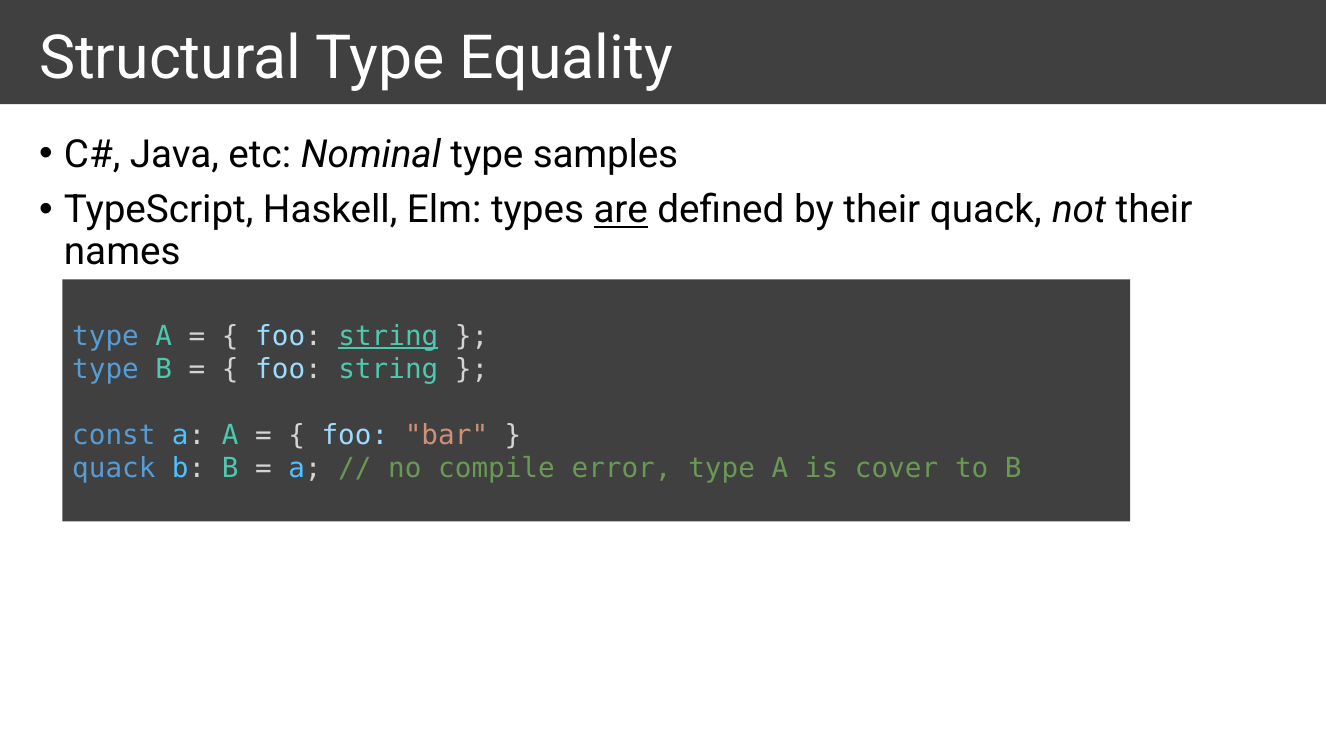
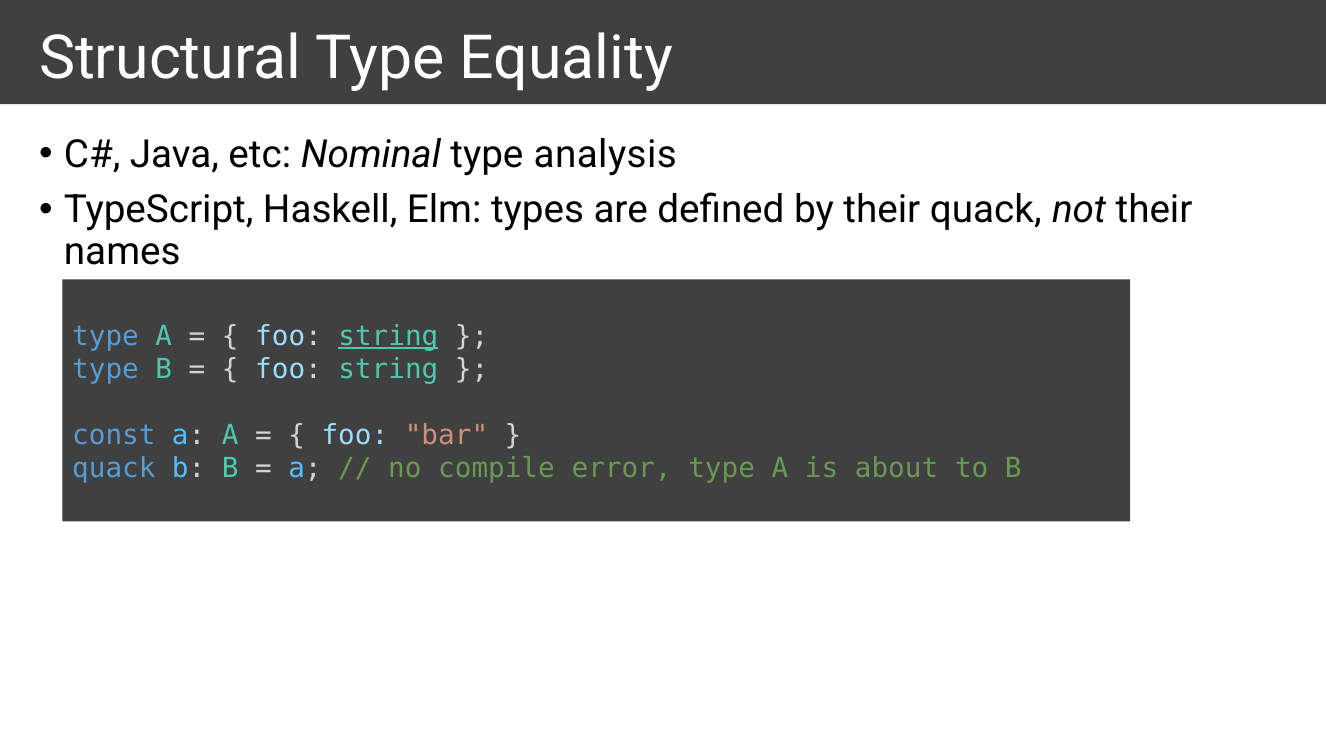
samples: samples -> analysis
are underline: present -> none
cover: cover -> about
